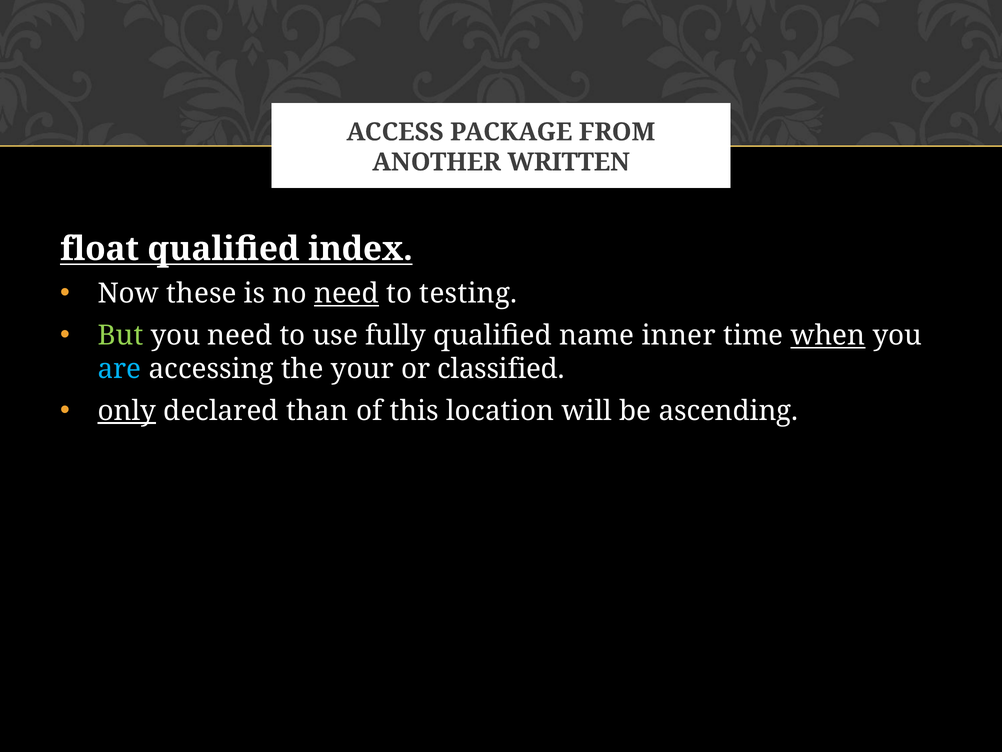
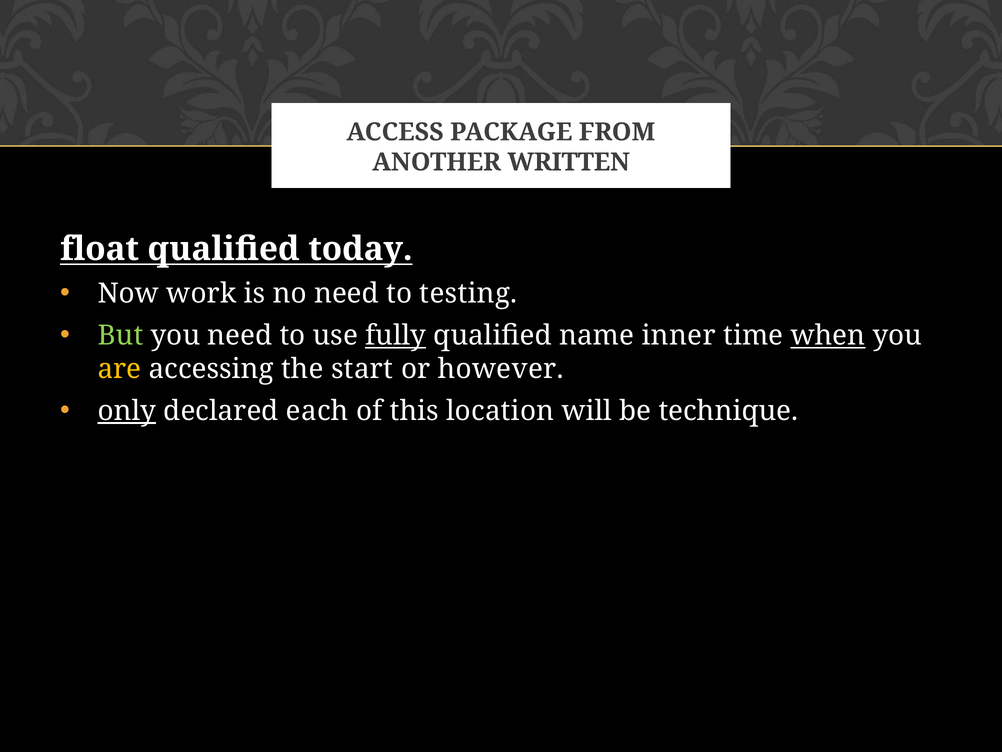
index: index -> today
these: these -> work
need at (347, 294) underline: present -> none
fully underline: none -> present
are colour: light blue -> yellow
your: your -> start
classified: classified -> however
than: than -> each
ascending: ascending -> technique
